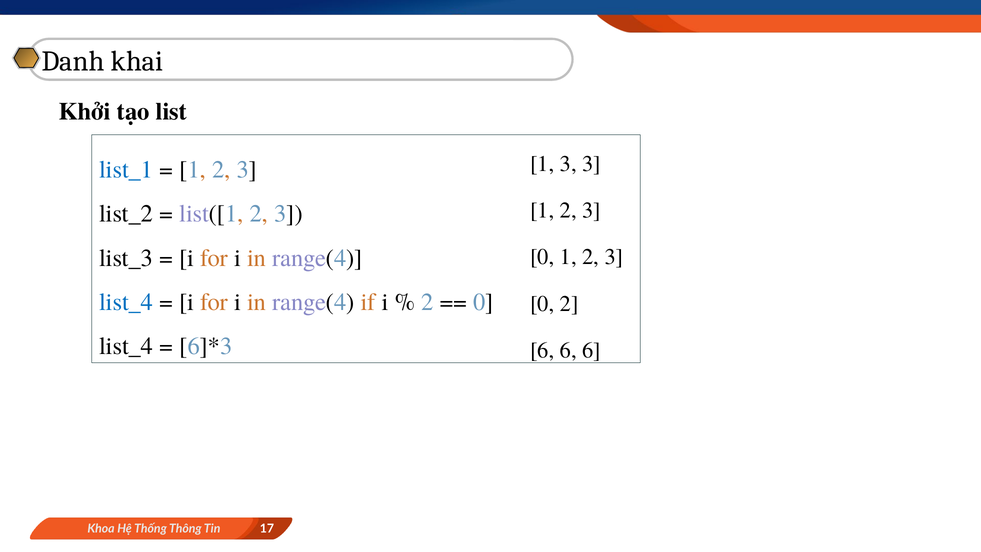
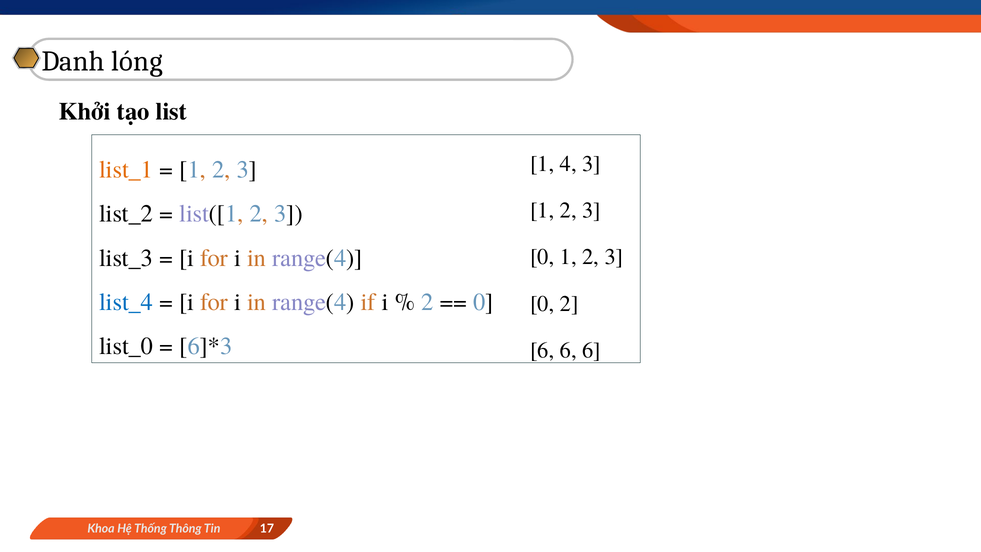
khai: khai -> lóng
1 3: 3 -> 4
list_1 colour: blue -> orange
list_4 at (126, 346): list_4 -> list_0
